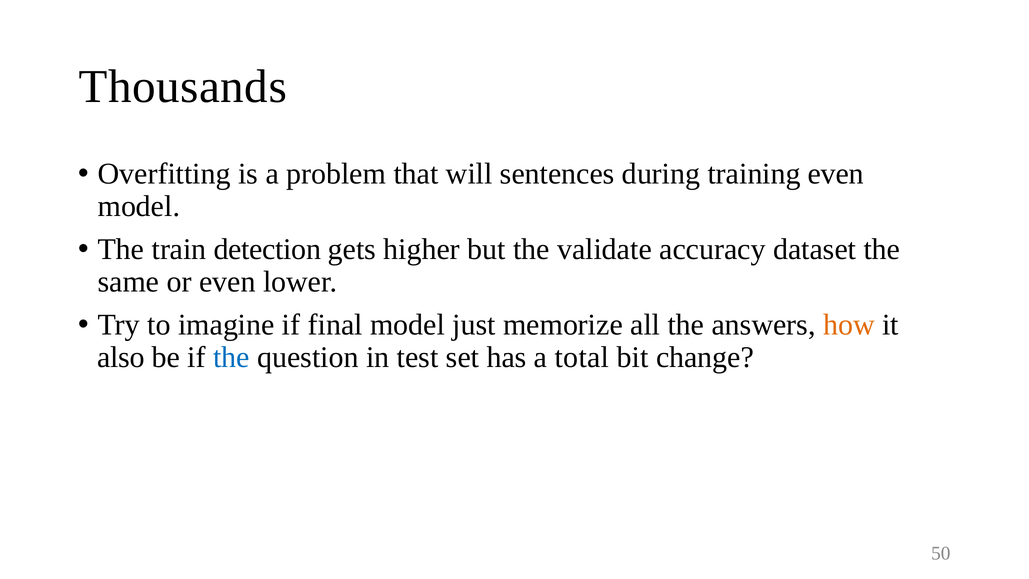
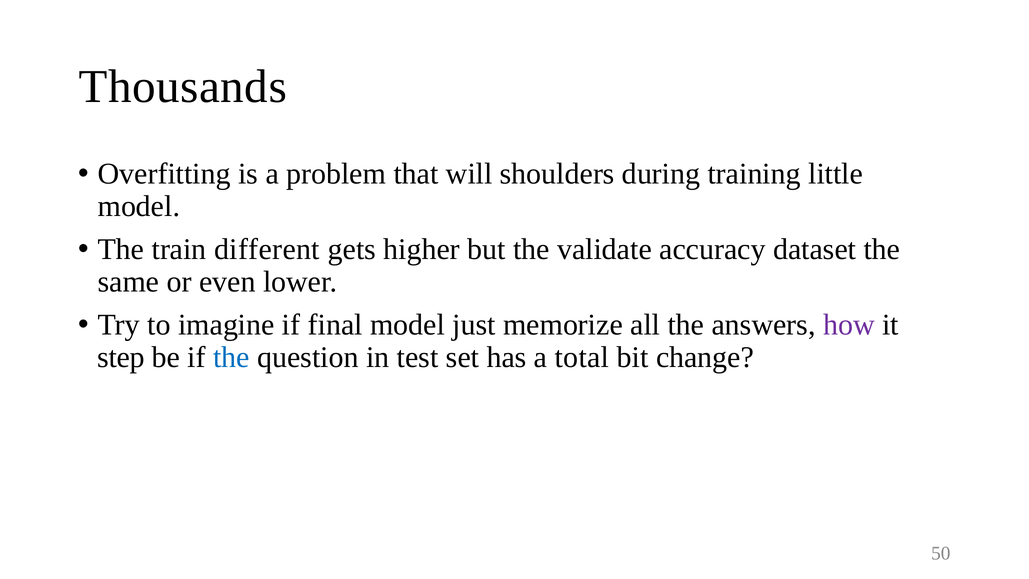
sentences: sentences -> shoulders
training even: even -> little
detection: detection -> different
how colour: orange -> purple
also: also -> step
